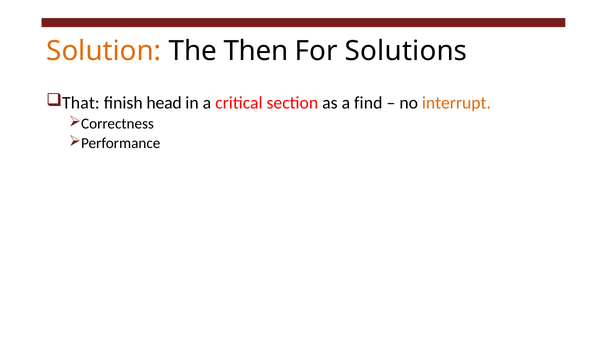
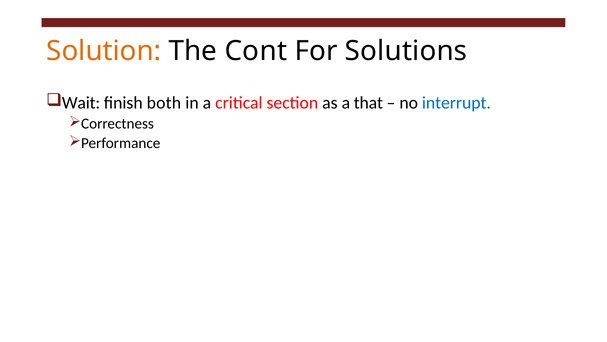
Then: Then -> Cont
That: That -> Wait
head: head -> both
find: find -> that
interrupt colour: orange -> blue
